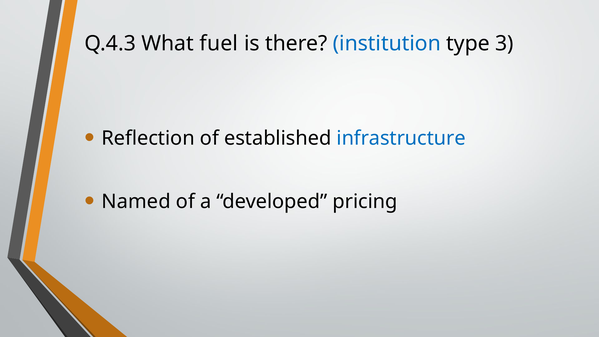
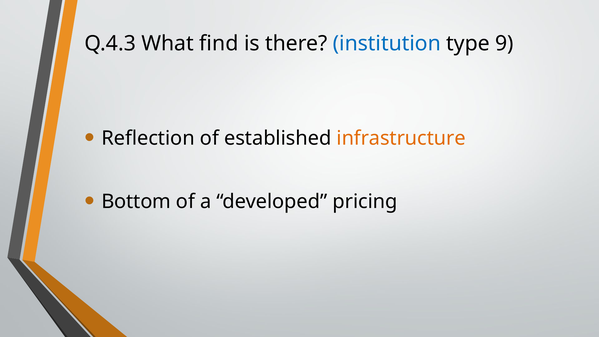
fuel: fuel -> find
3: 3 -> 9
infrastructure colour: blue -> orange
Named: Named -> Bottom
